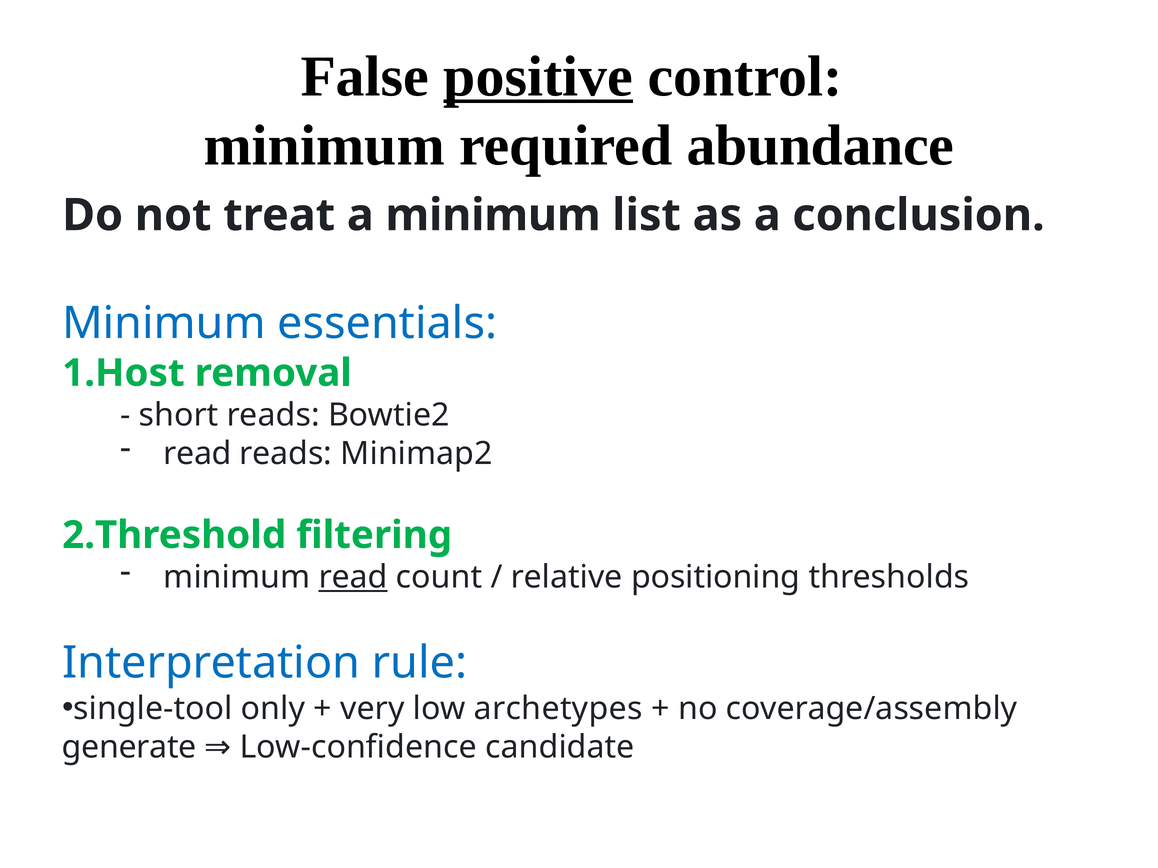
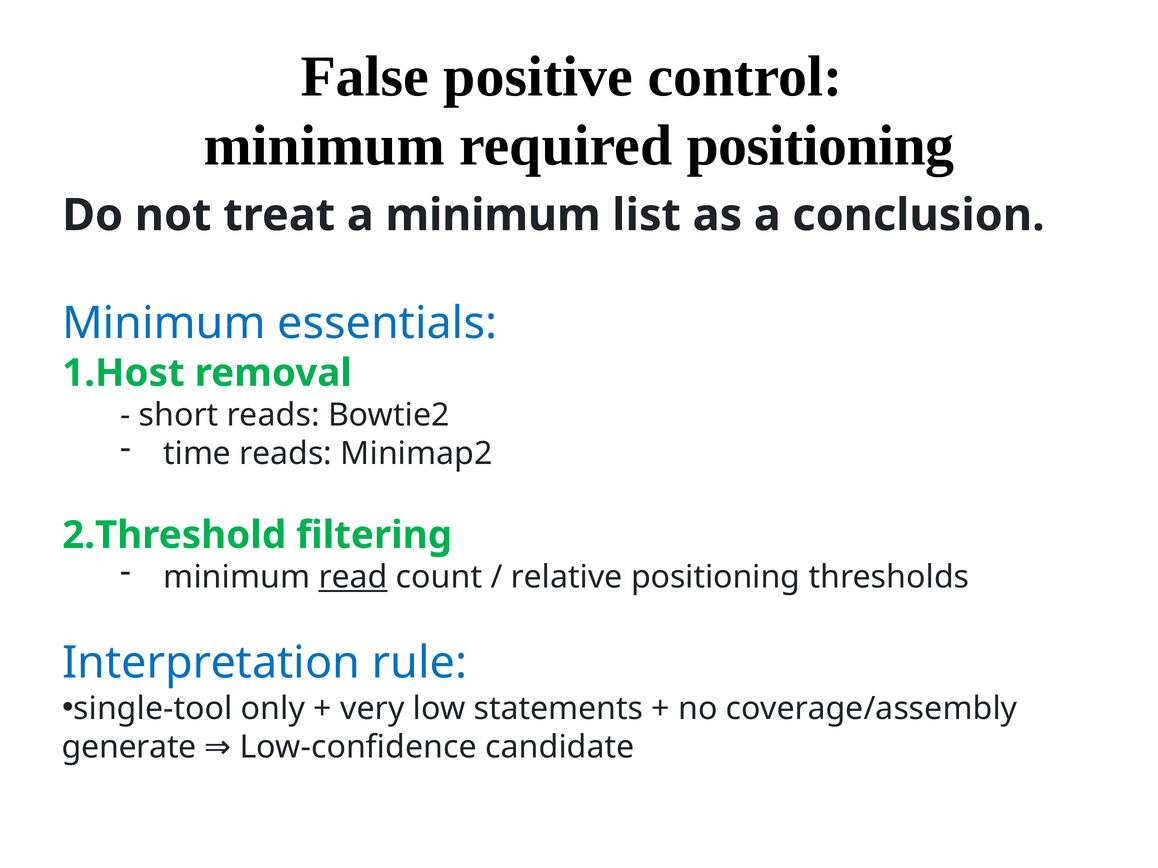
positive underline: present -> none
required abundance: abundance -> positioning
read at (197, 454): read -> time
archetypes: archetypes -> statements
